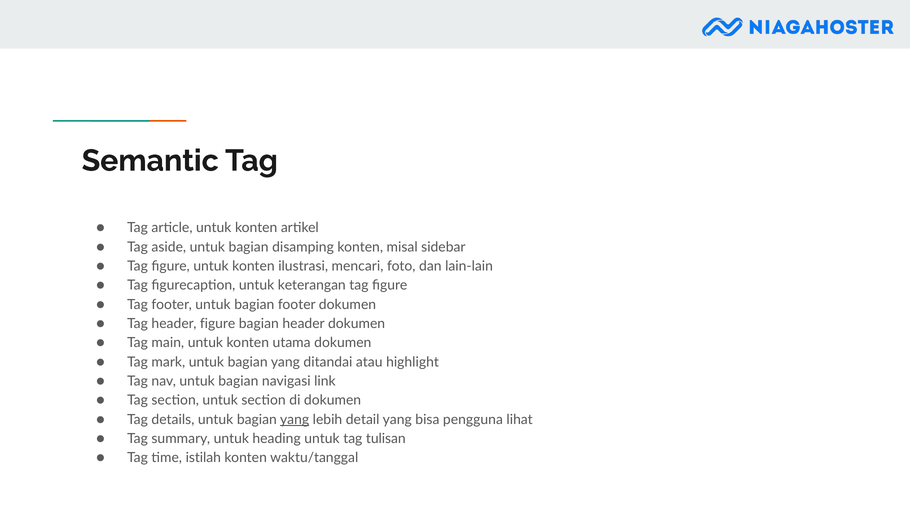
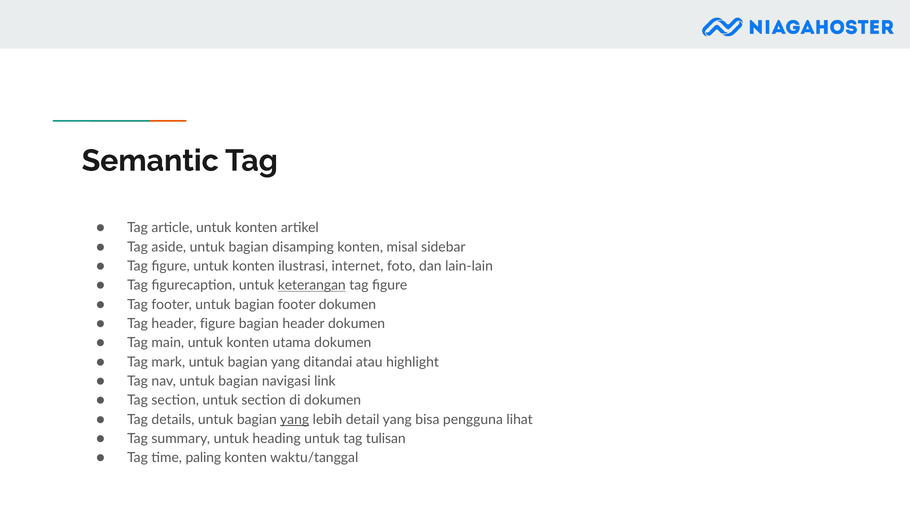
mencari: mencari -> internet
keterangan underline: none -> present
istilah: istilah -> paling
